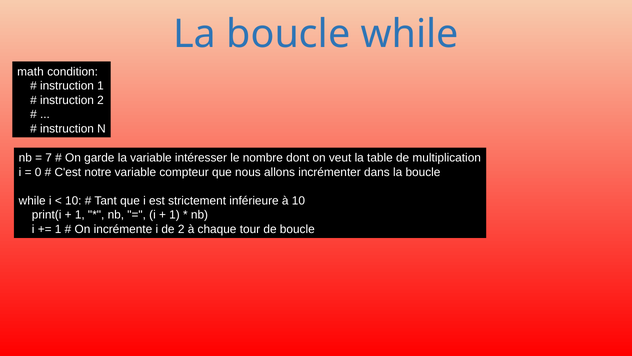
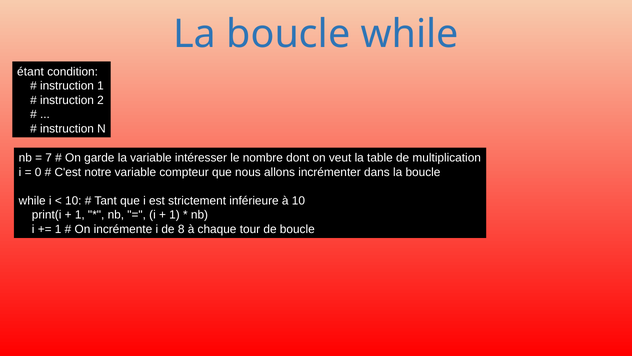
math: math -> étant
de 2: 2 -> 8
